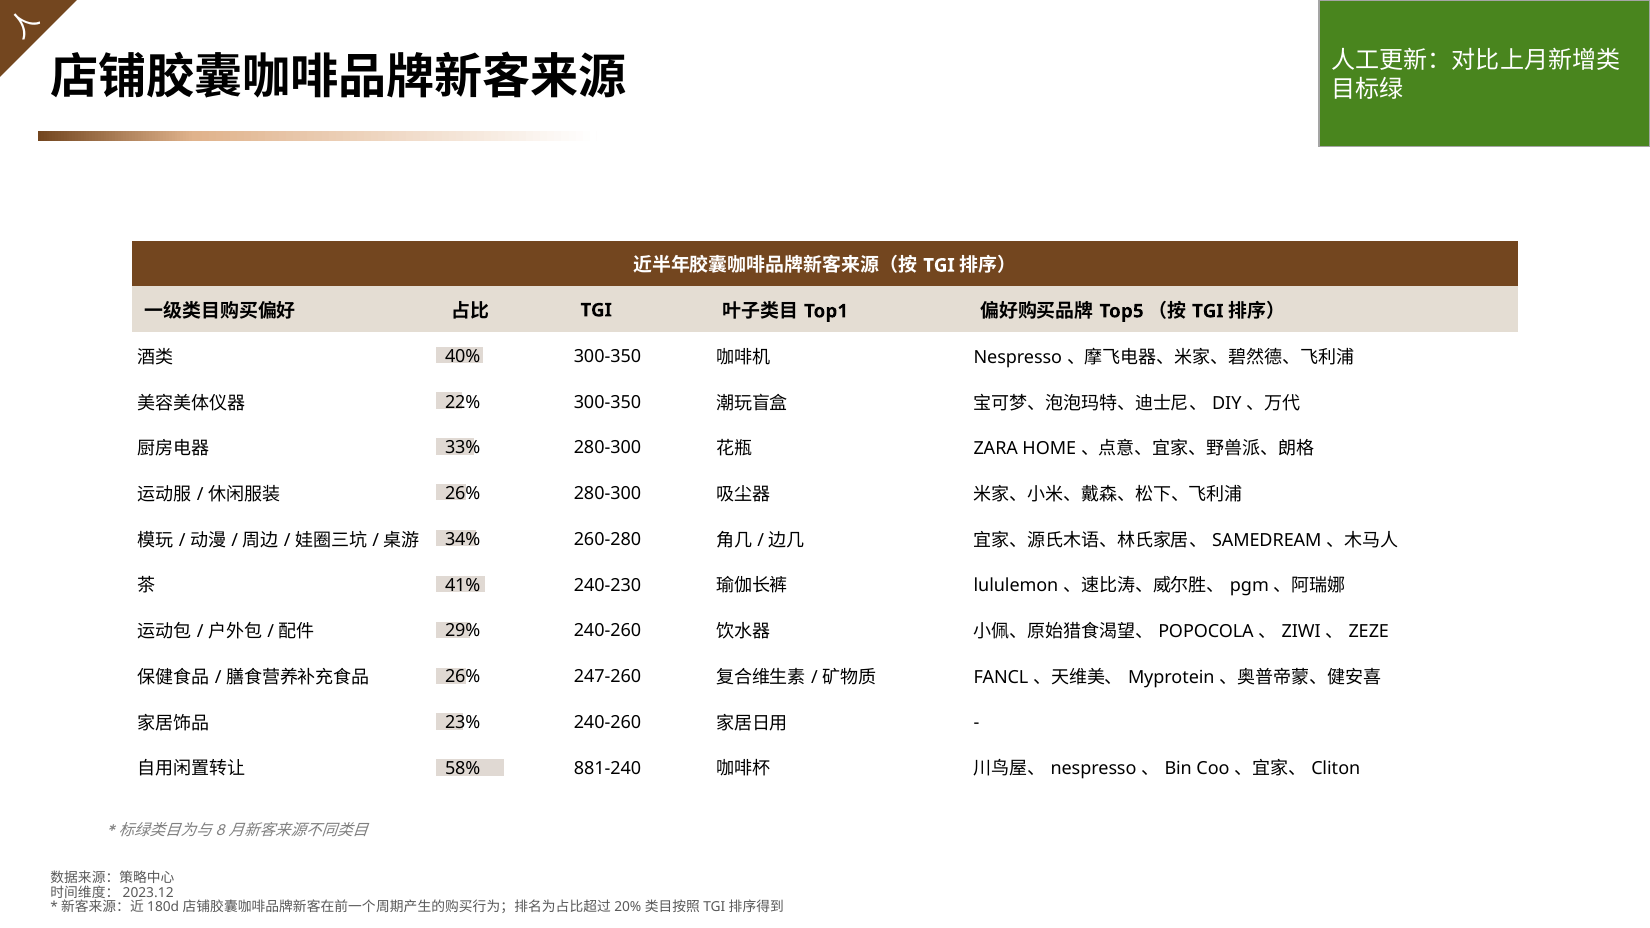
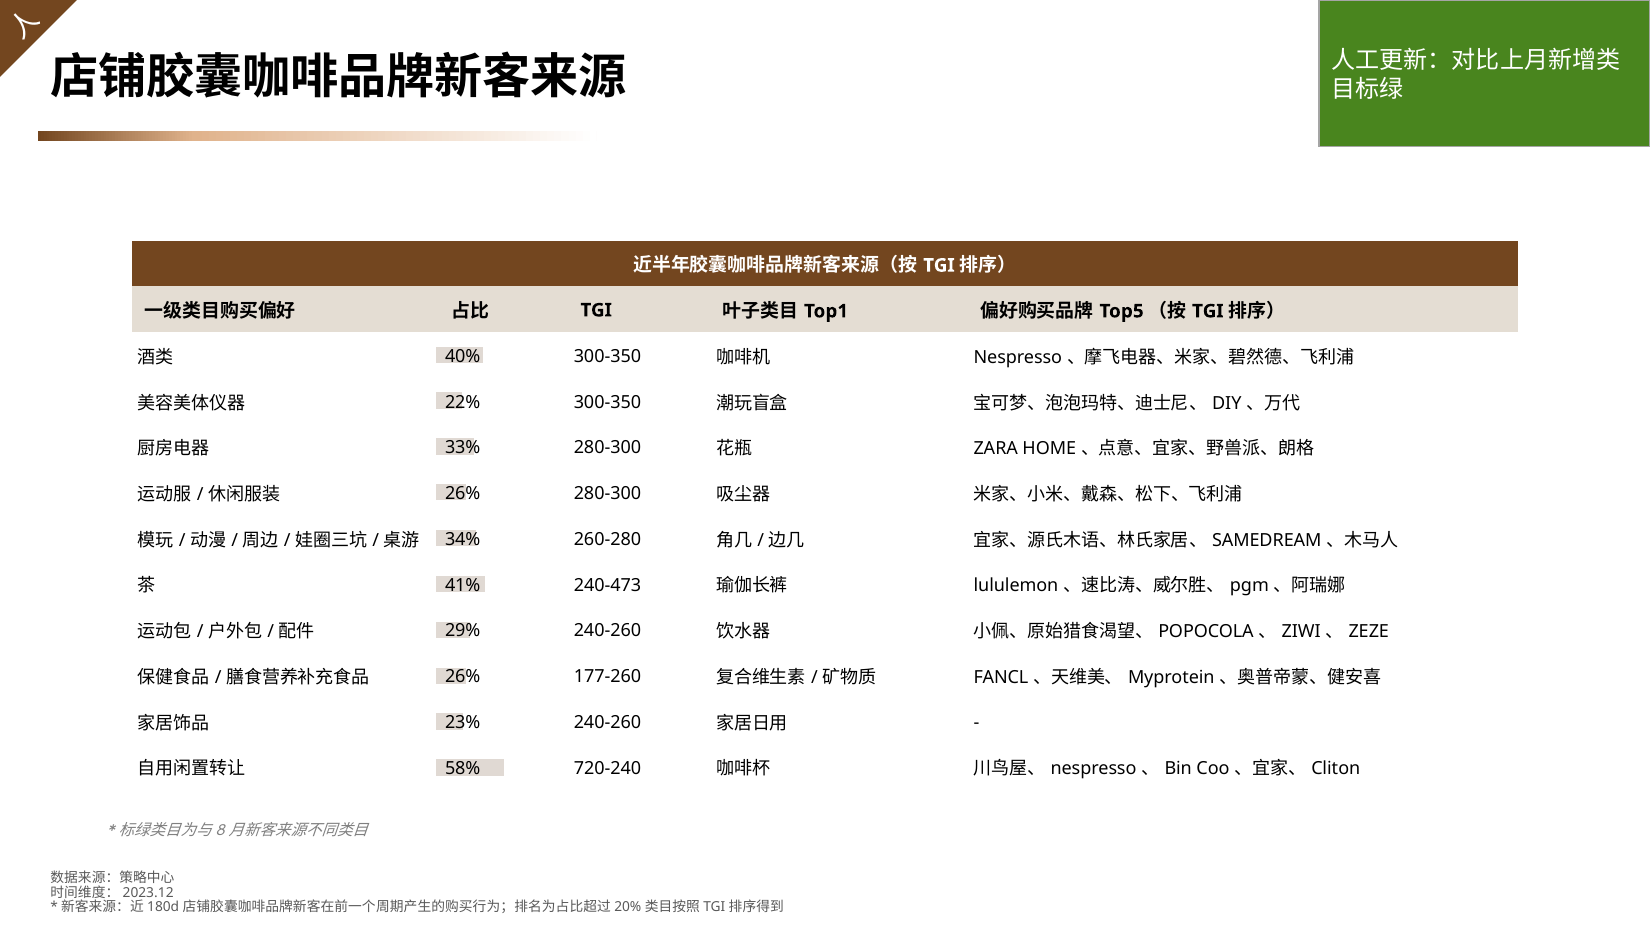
240-230: 240-230 -> 240-473
247-260: 247-260 -> 177-260
881-240: 881-240 -> 720-240
